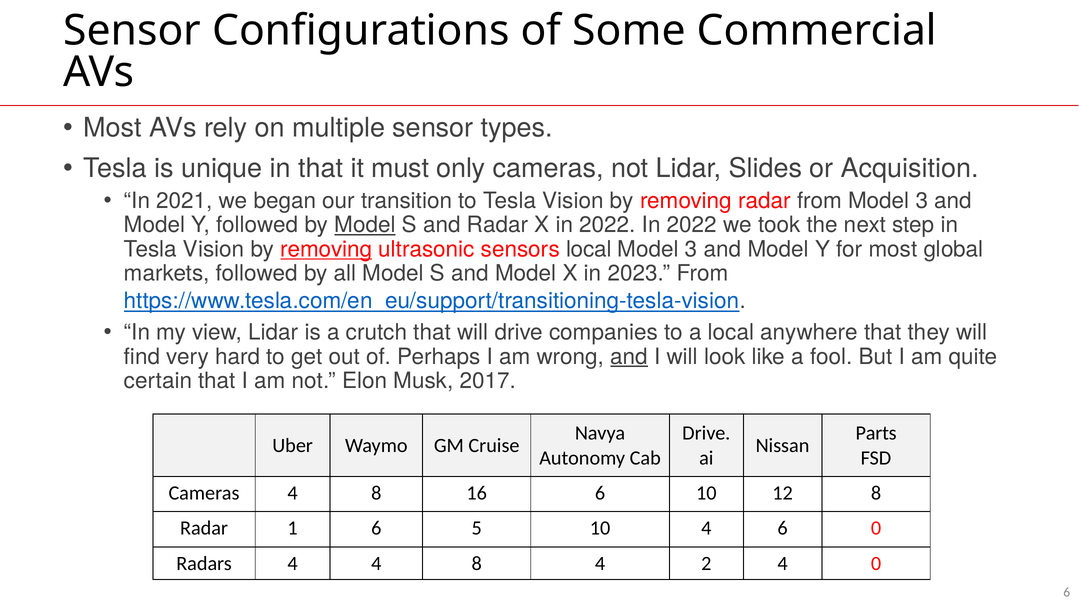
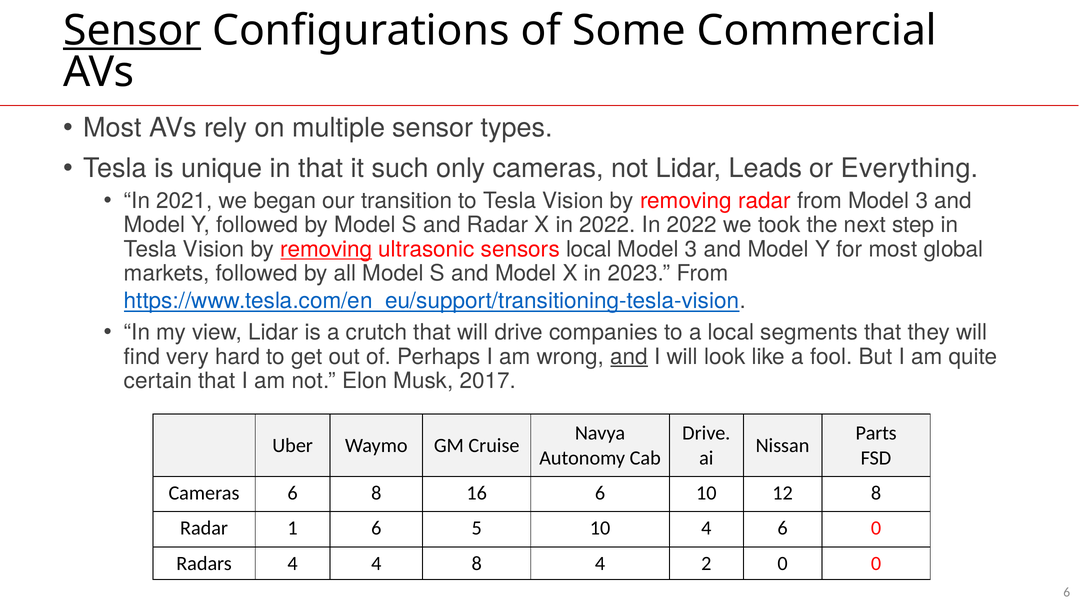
Sensor at (132, 31) underline: none -> present
must: must -> such
Slides: Slides -> Leads
Acquisition: Acquisition -> Everything
Model at (365, 225) underline: present -> none
anywhere: anywhere -> segments
Cameras 4: 4 -> 6
2 4: 4 -> 0
